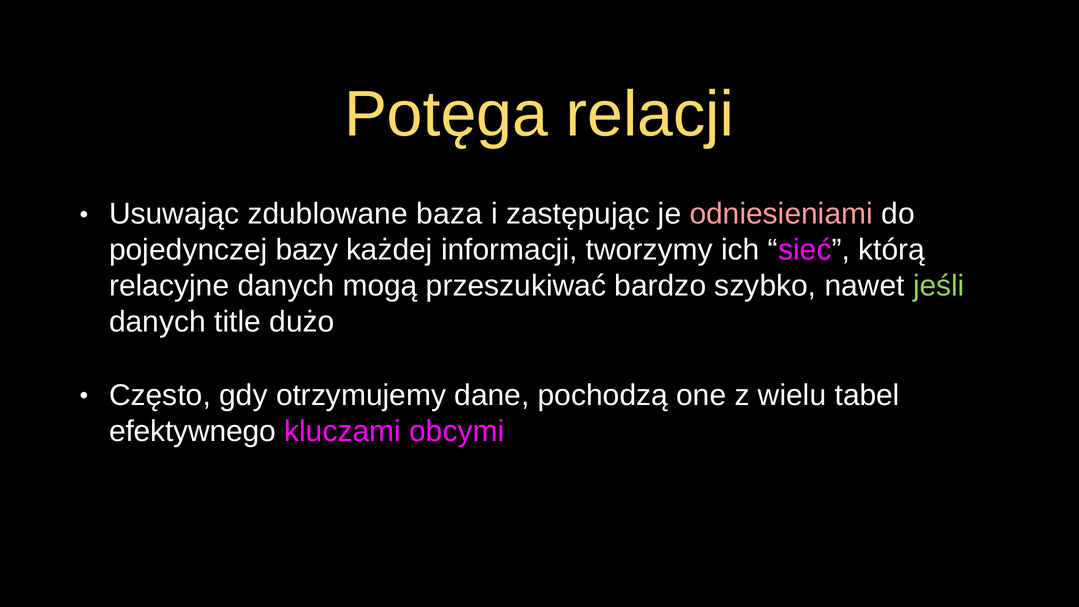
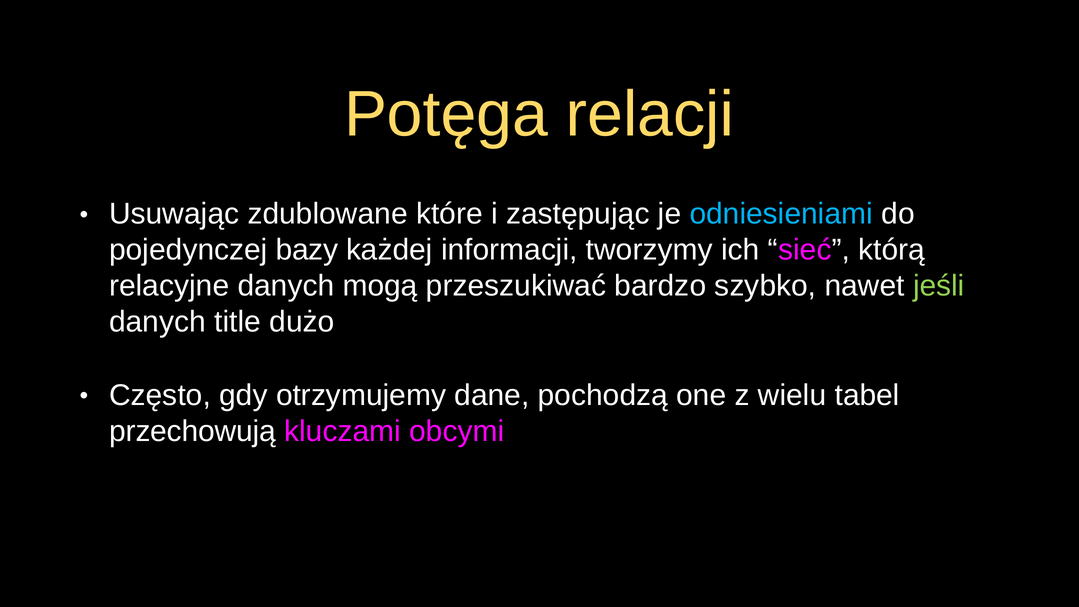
baza: baza -> które
odniesieniami colour: pink -> light blue
efektywnego: efektywnego -> przechowują
